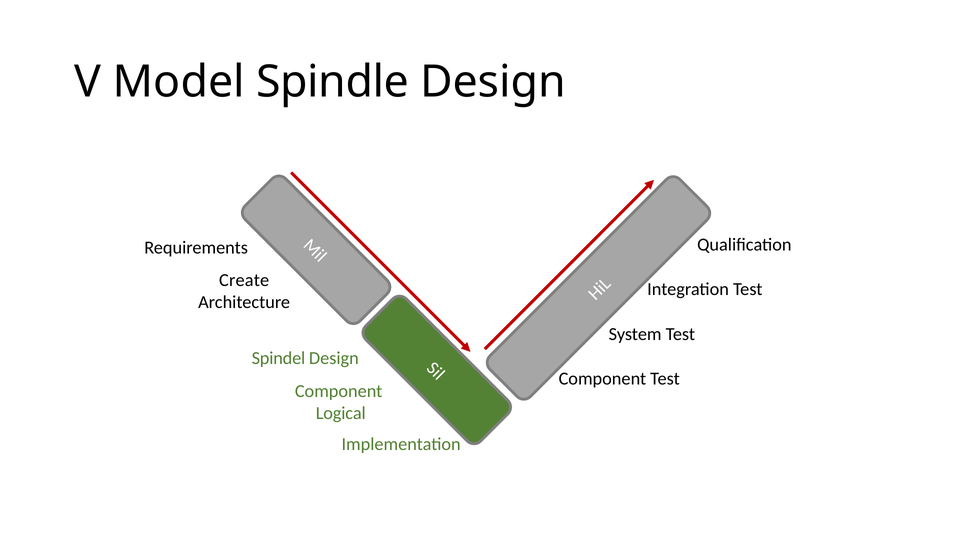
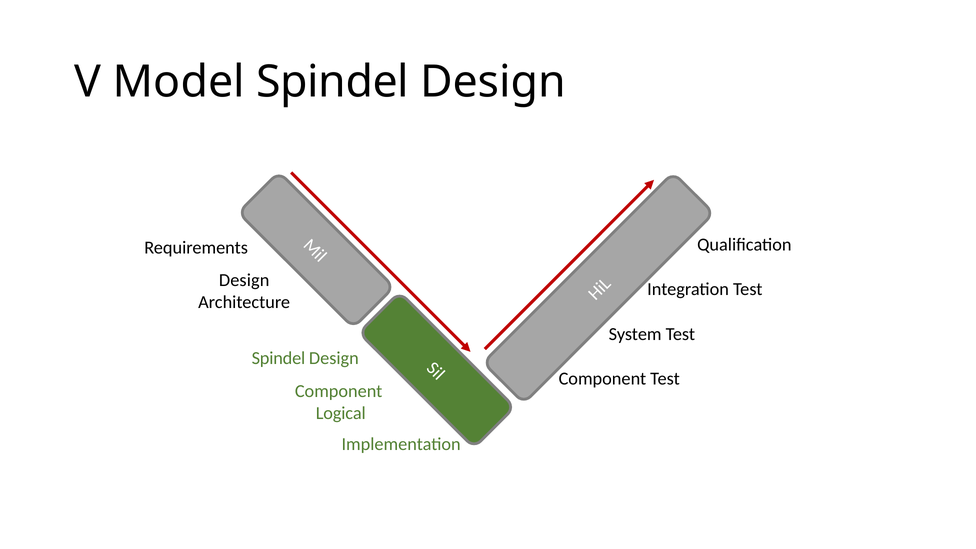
Model Spindle: Spindle -> Spindel
Create at (244, 280): Create -> Design
